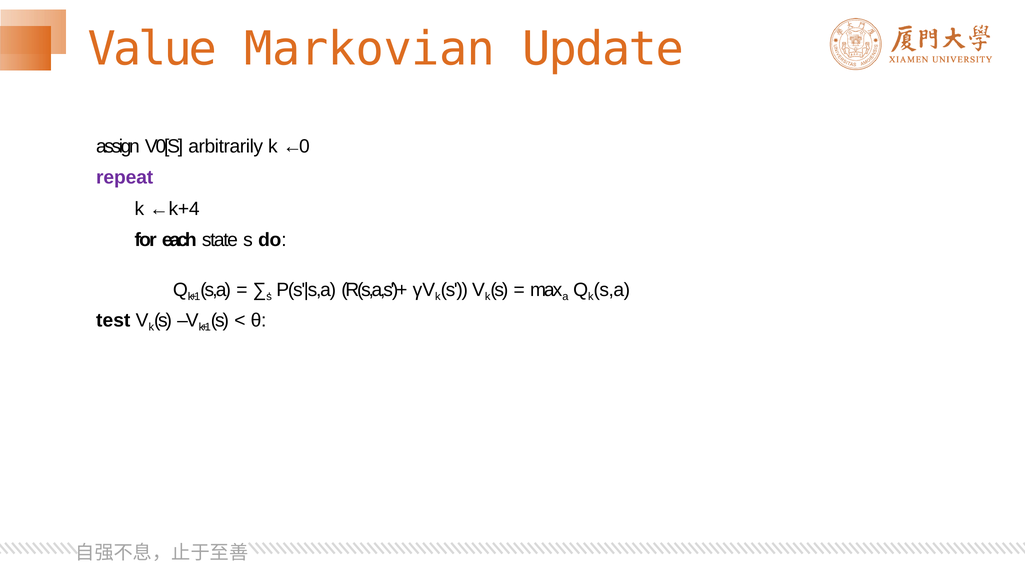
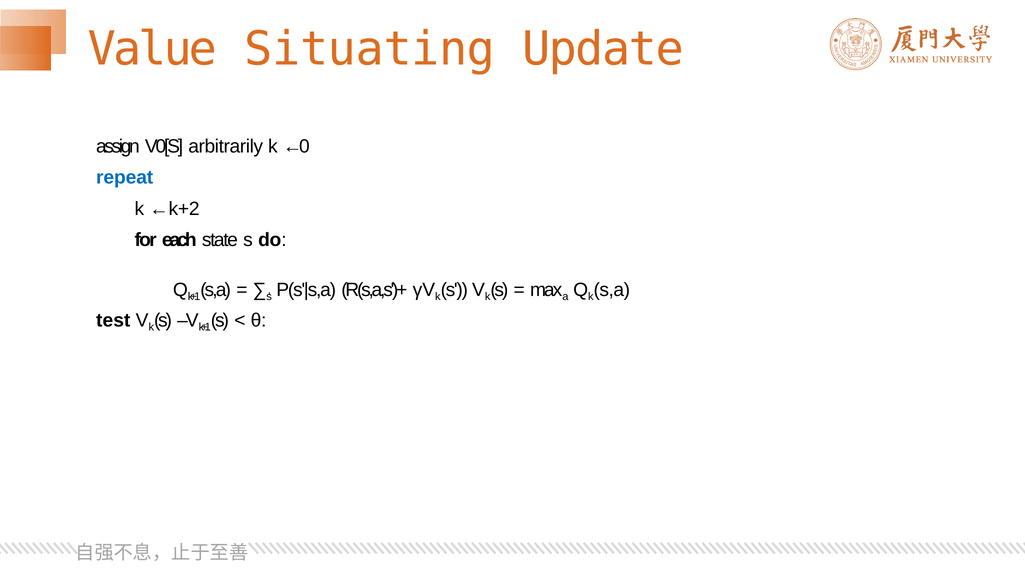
Markovian: Markovian -> Situating
repeat colour: purple -> blue
←k+4: ←k+4 -> ←k+2
